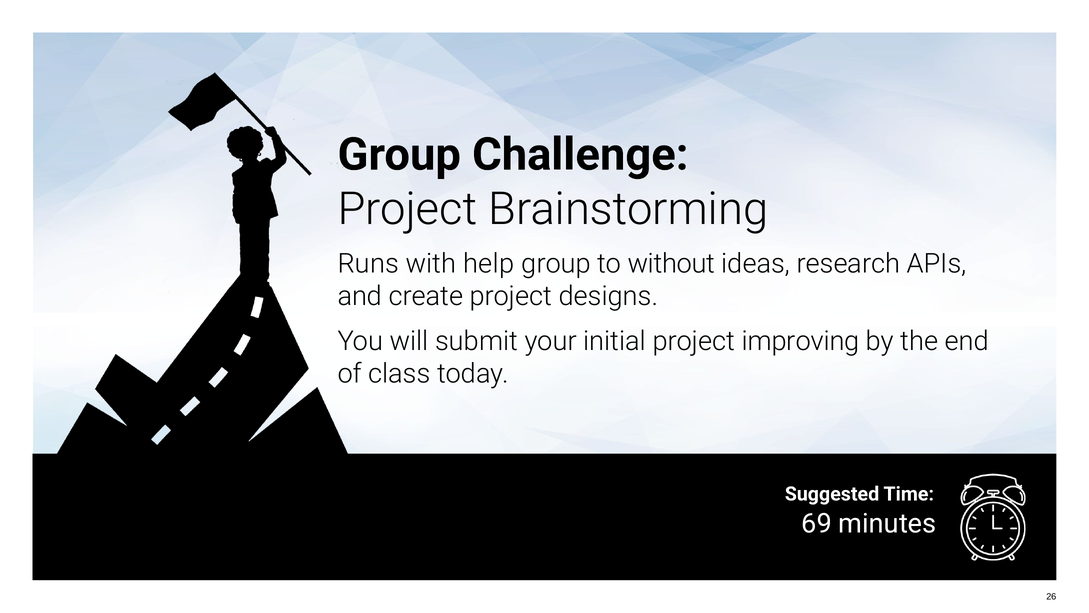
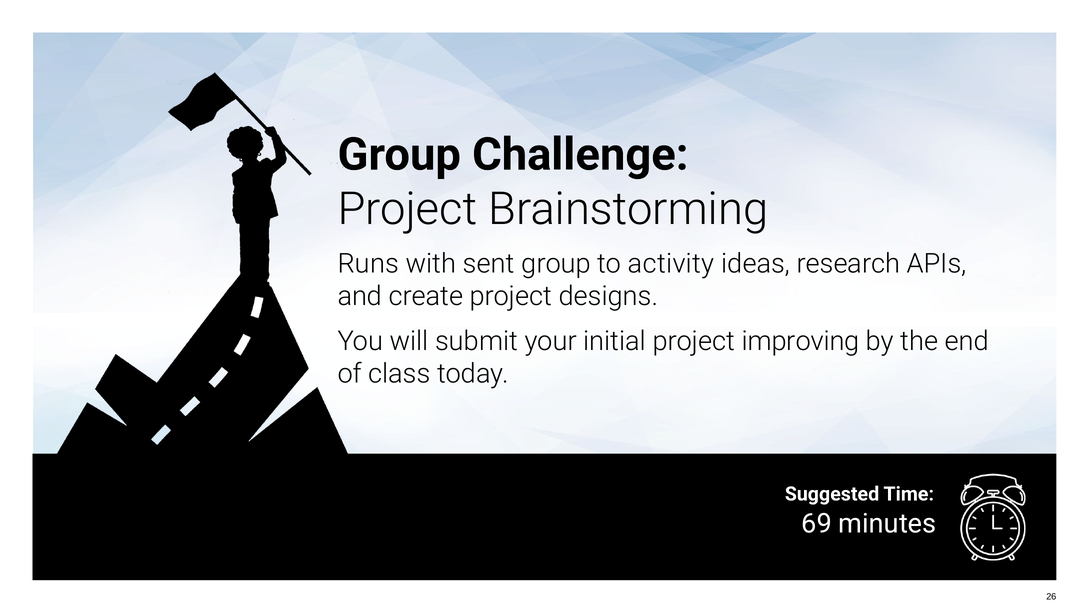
help: help -> sent
without: without -> activity
